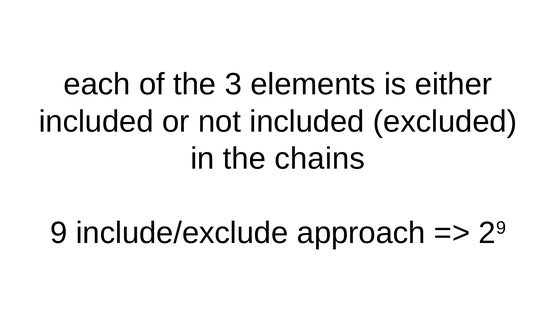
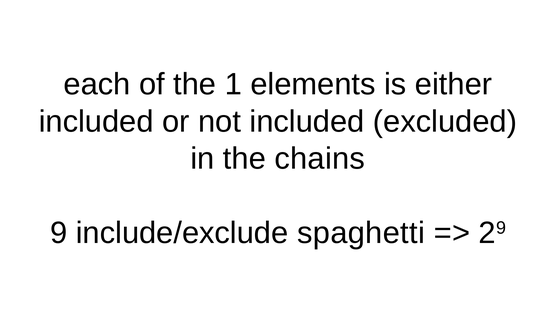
3: 3 -> 1
approach: approach -> spaghetti
